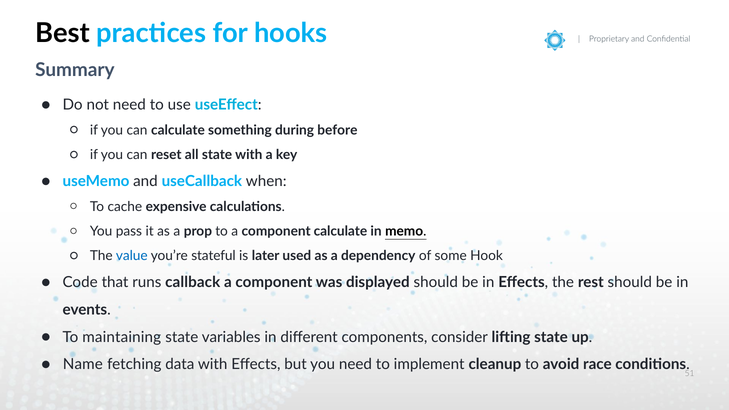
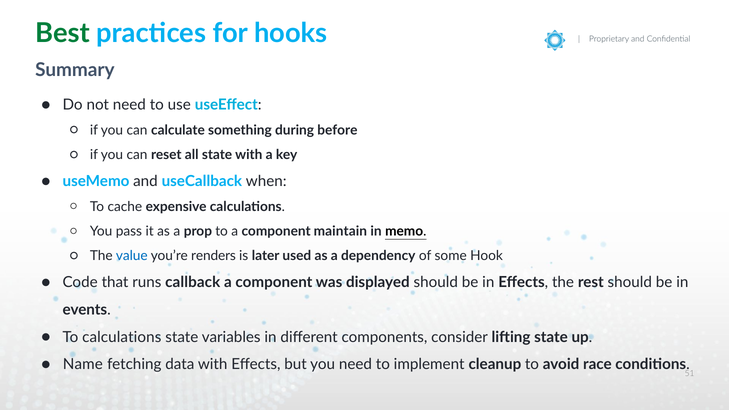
Best colour: black -> green
component calculate: calculate -> maintain
stateful: stateful -> renders
To maintaining: maintaining -> calculations
